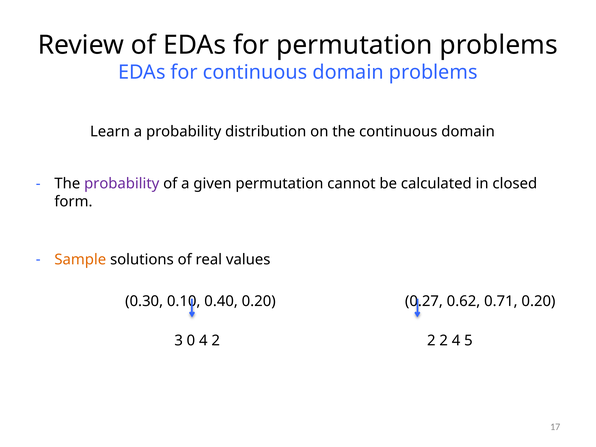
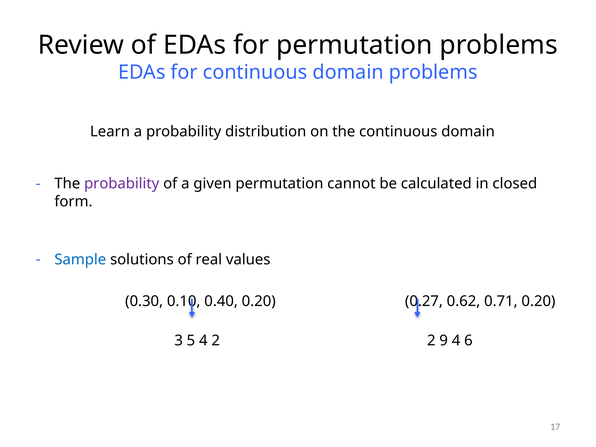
Sample colour: orange -> blue
0: 0 -> 5
2 2 2: 2 -> 9
5: 5 -> 6
